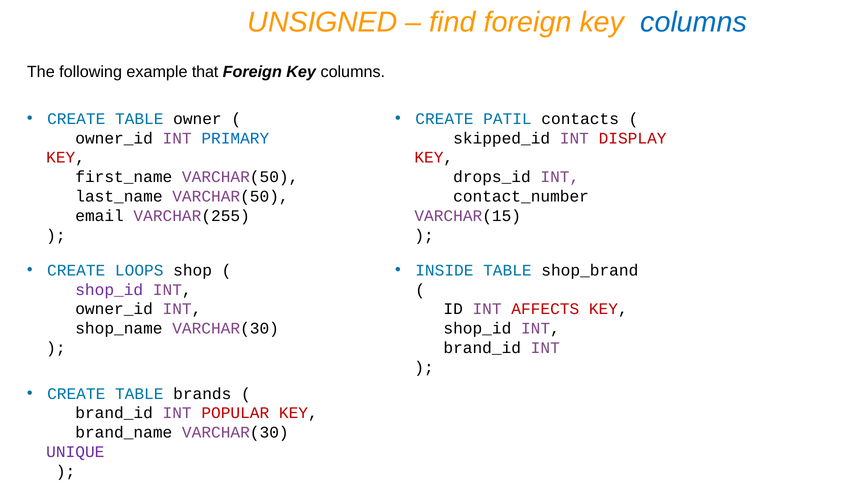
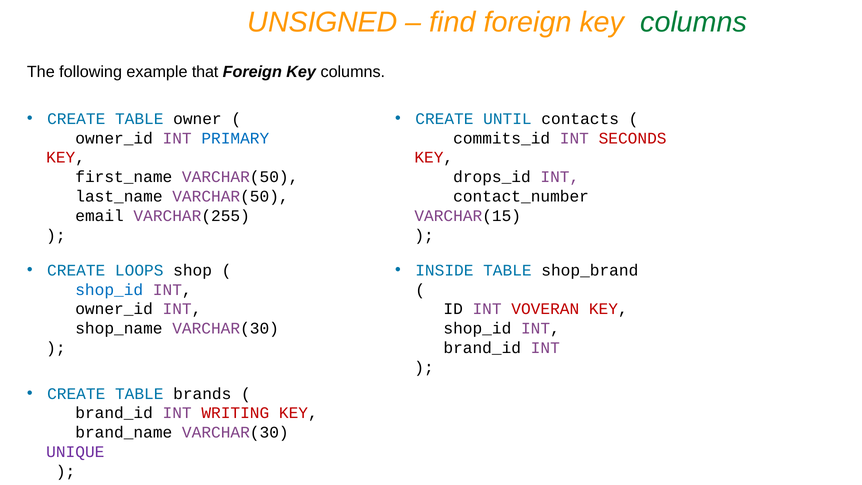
columns at (694, 22) colour: blue -> green
PATIL: PATIL -> UNTIL
skipped_id: skipped_id -> commits_id
DISPLAY: DISPLAY -> SECONDS
shop_id at (109, 290) colour: purple -> blue
AFFECTS: AFFECTS -> VOVERAN
POPULAR: POPULAR -> WRITING
